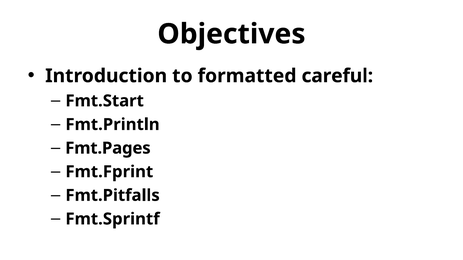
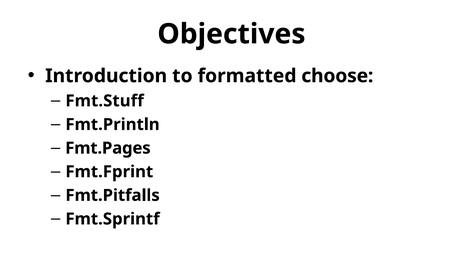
careful: careful -> choose
Fmt.Start: Fmt.Start -> Fmt.Stuff
